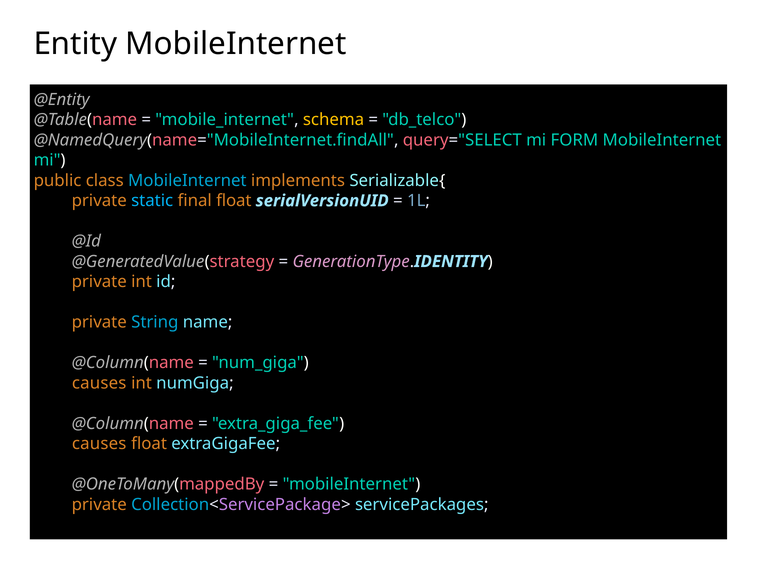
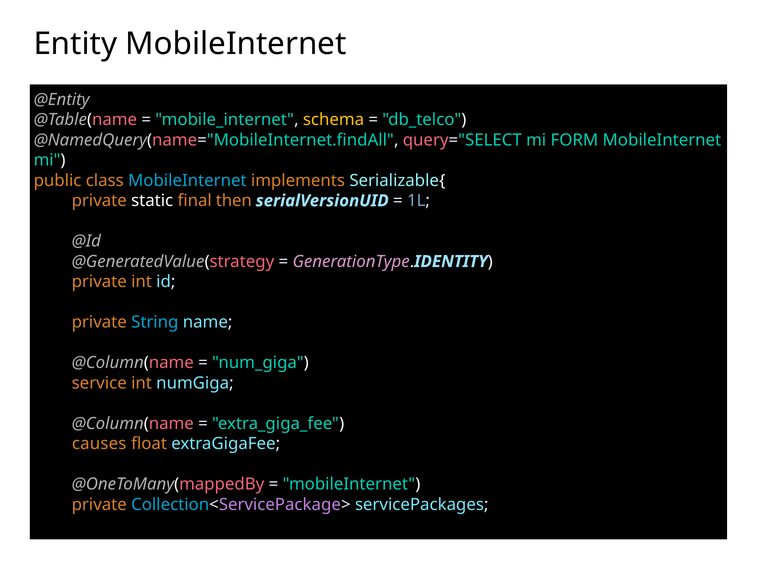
static colour: light blue -> white
final float: float -> then
causes at (99, 383): causes -> service
